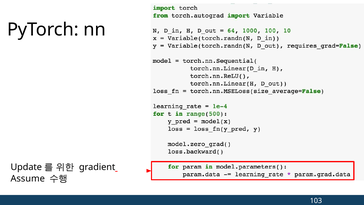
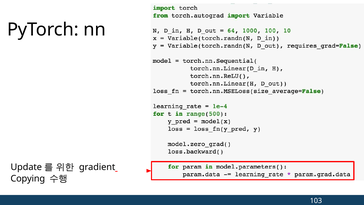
Assume: Assume -> Copying
